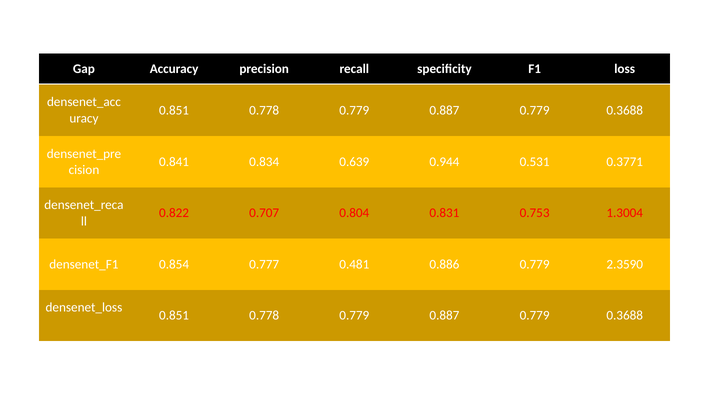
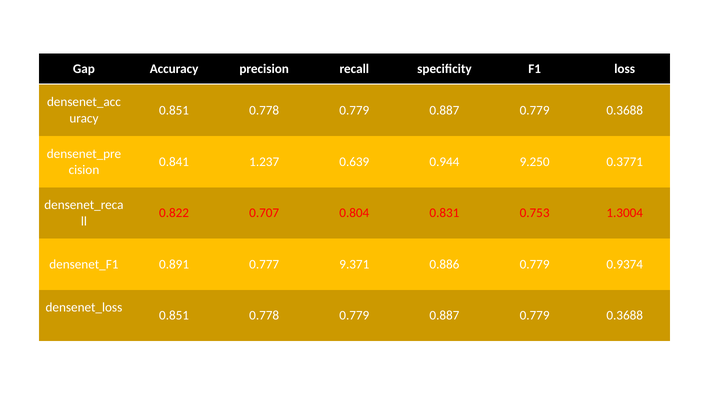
0.834: 0.834 -> 1.237
0.531: 0.531 -> 9.250
0.854: 0.854 -> 0.891
0.481: 0.481 -> 9.371
2.3590: 2.3590 -> 0.9374
